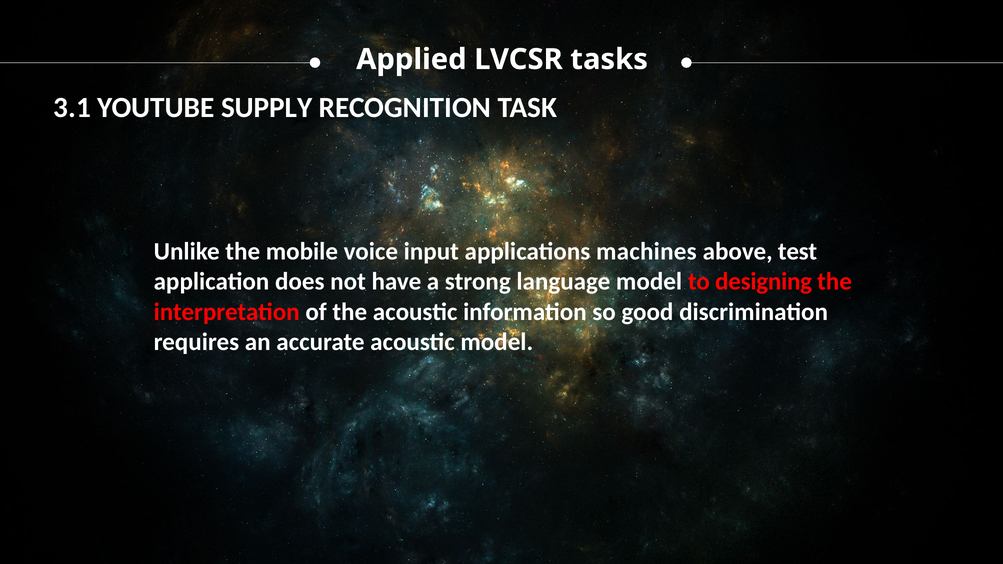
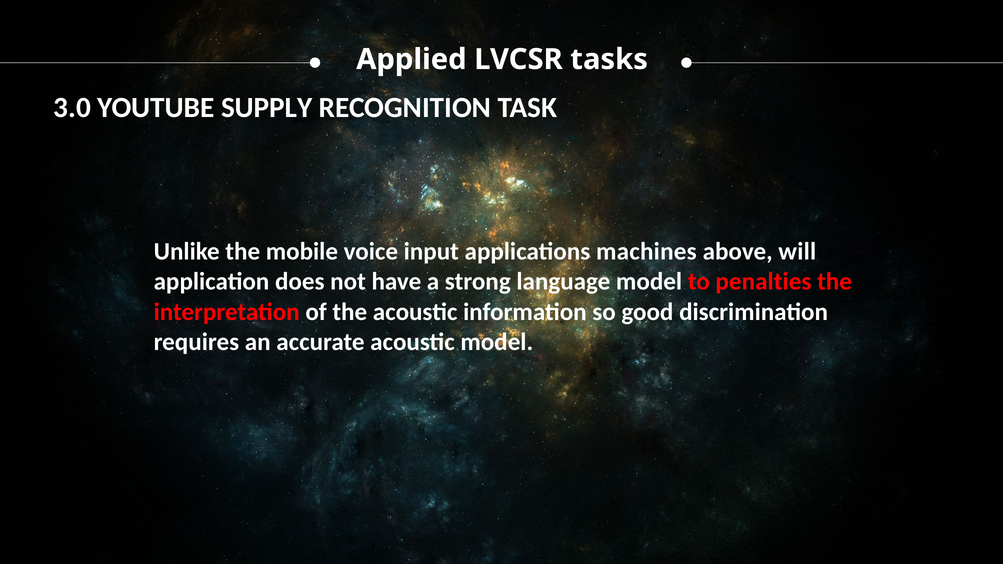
3.1: 3.1 -> 3.0
test: test -> will
designing: designing -> penalties
